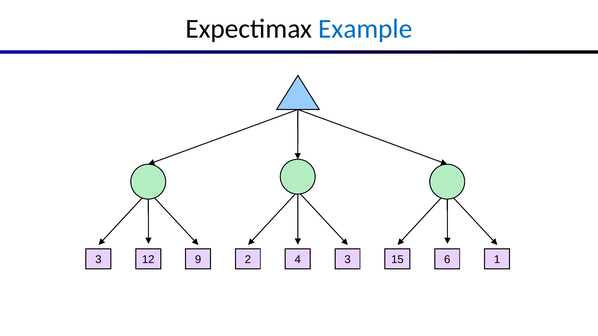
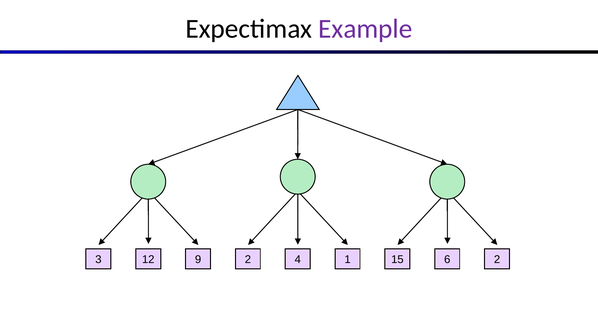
Example colour: blue -> purple
4 3: 3 -> 1
6 1: 1 -> 2
